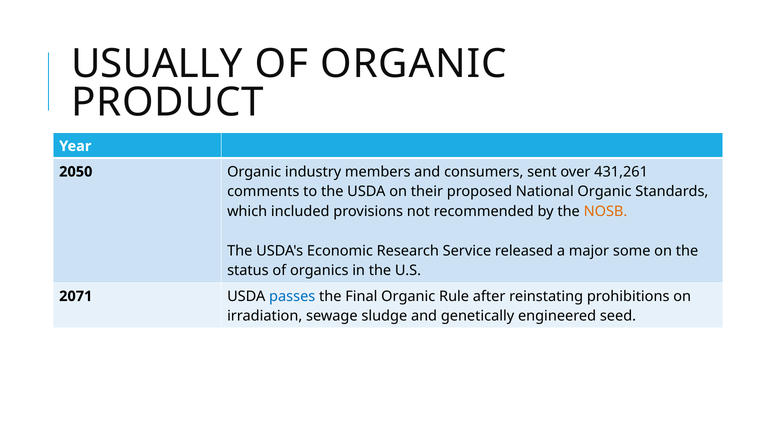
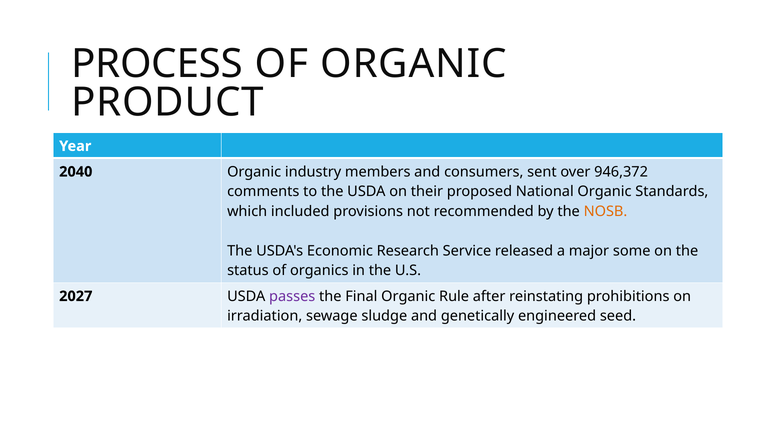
USUALLY: USUALLY -> PROCESS
2050: 2050 -> 2040
431,261: 431,261 -> 946,372
2071: 2071 -> 2027
passes colour: blue -> purple
